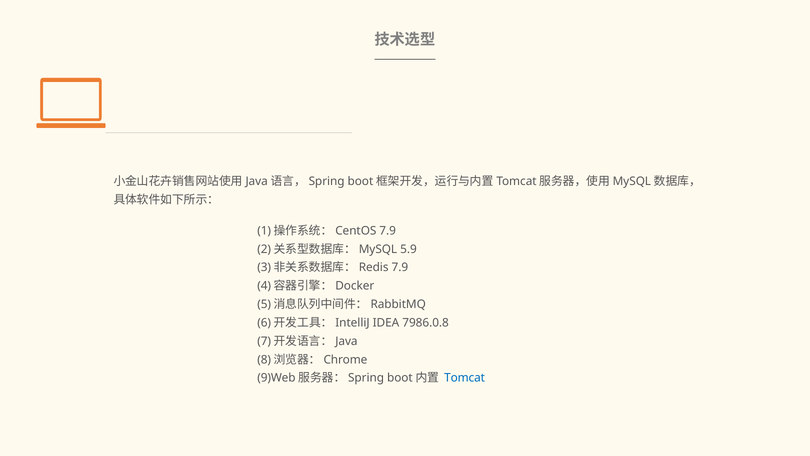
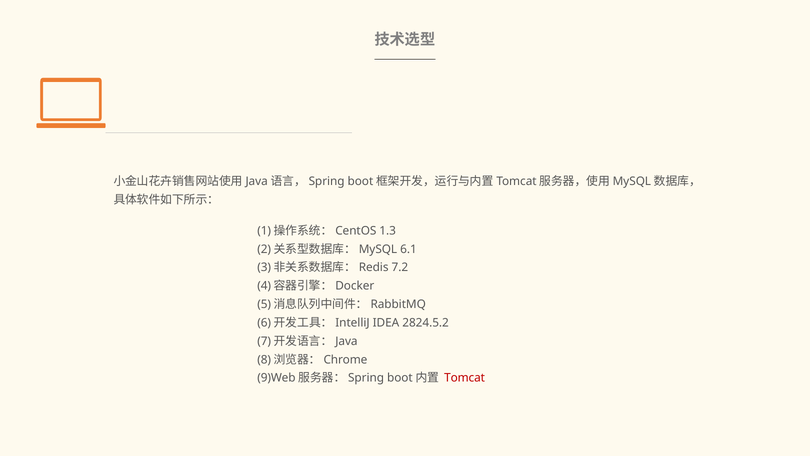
7.9 at (388, 231): 7.9 -> 1.3
5.9: 5.9 -> 6.1
7.9 at (400, 267): 7.9 -> 7.2
7986.0.8: 7986.0.8 -> 2824.5.2
Tomcat colour: blue -> red
